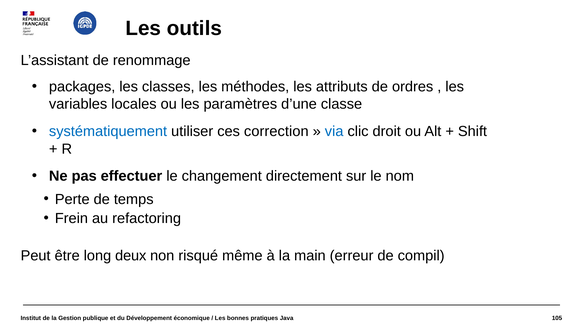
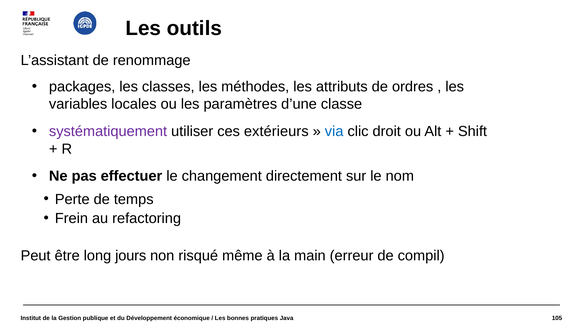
systématiquement colour: blue -> purple
correction: correction -> extérieurs
deux: deux -> jours
